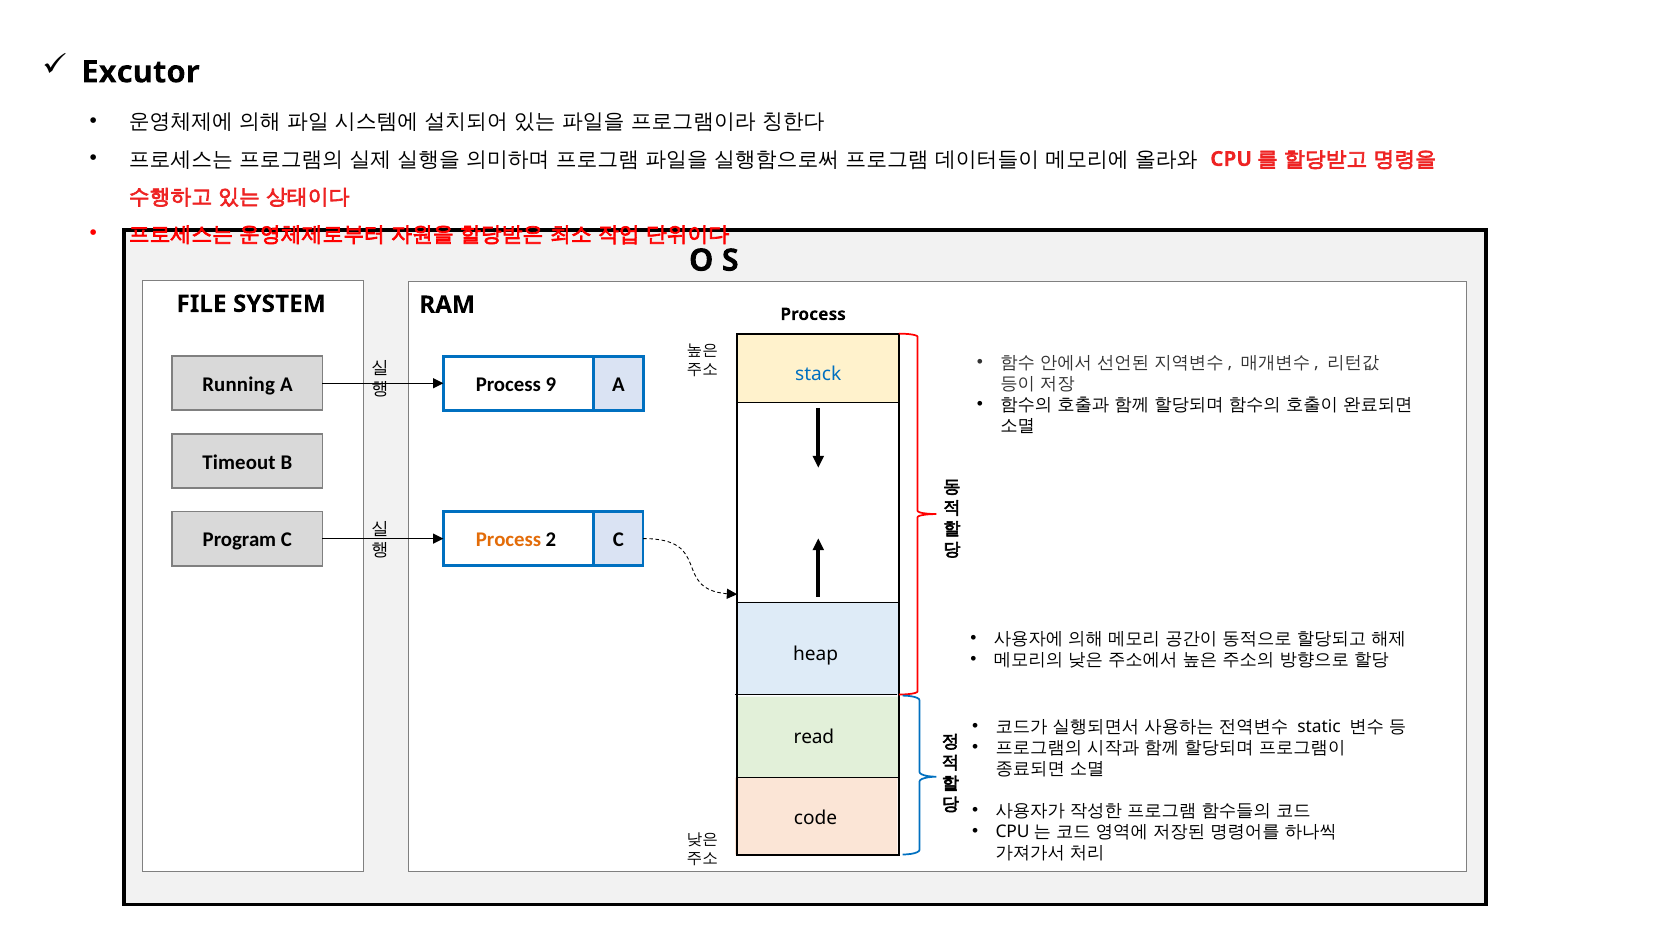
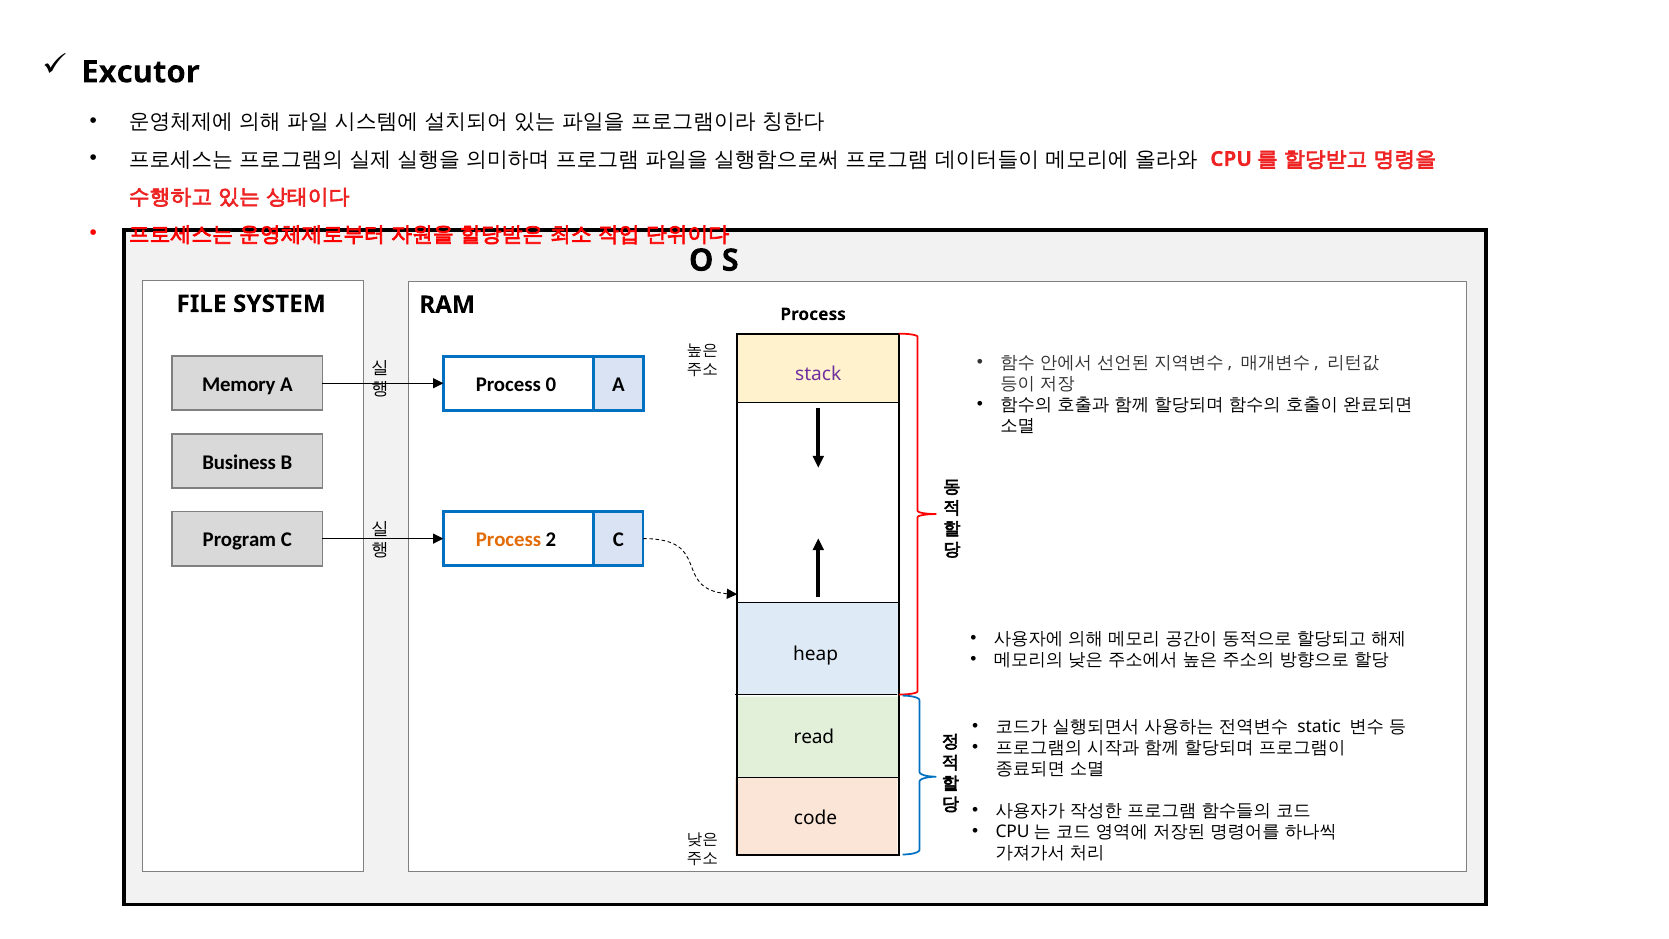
stack colour: blue -> purple
Running: Running -> Memory
9: 9 -> 0
Timeout: Timeout -> Business
